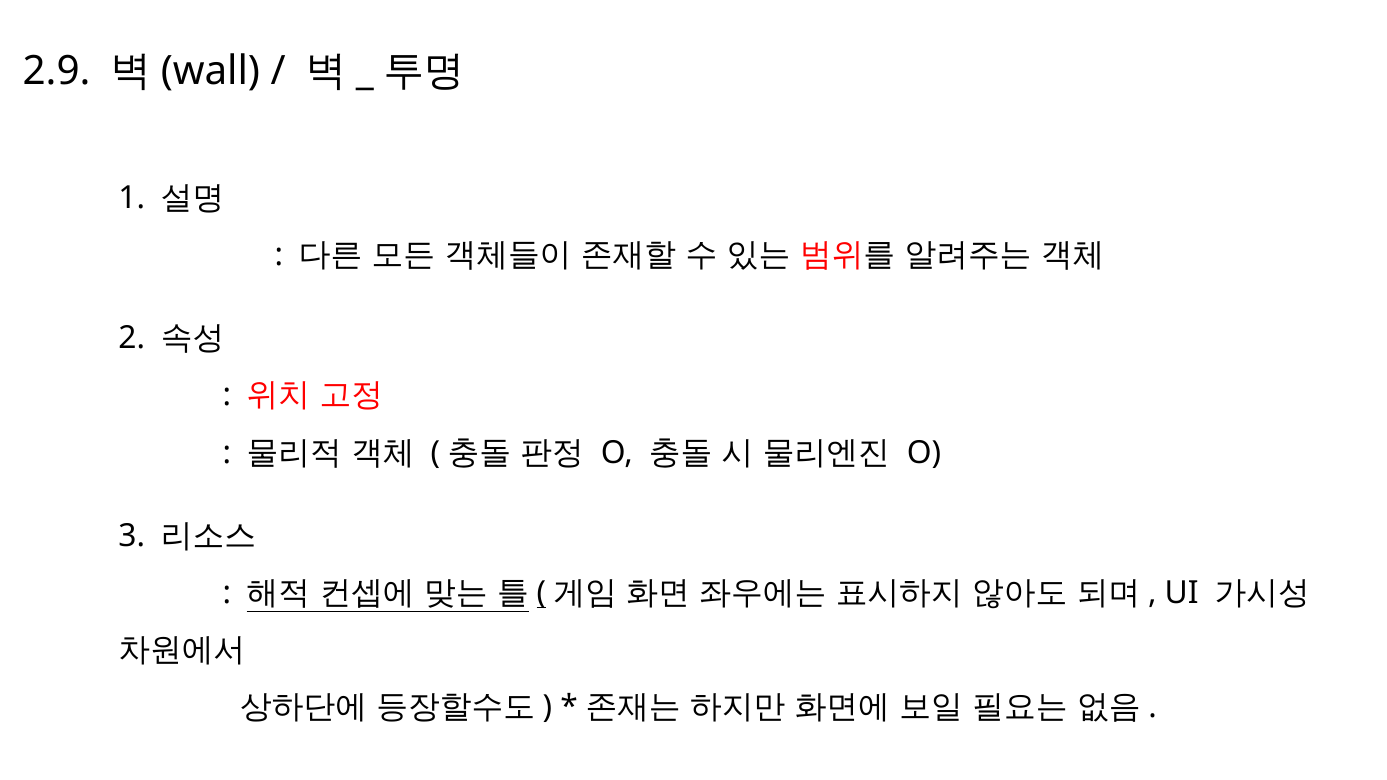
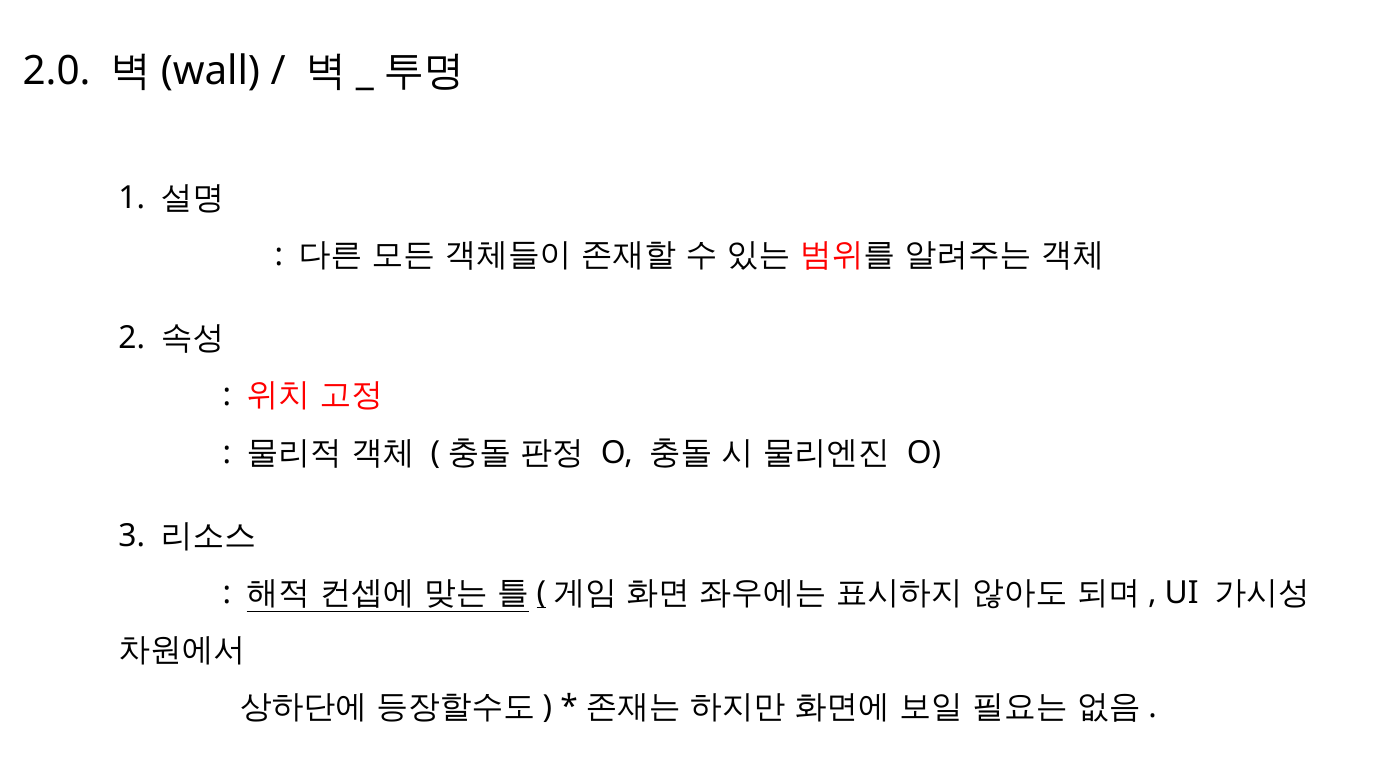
2.9: 2.9 -> 2.0
